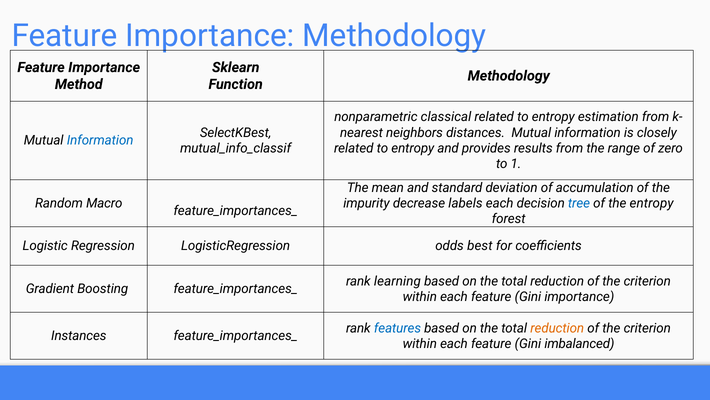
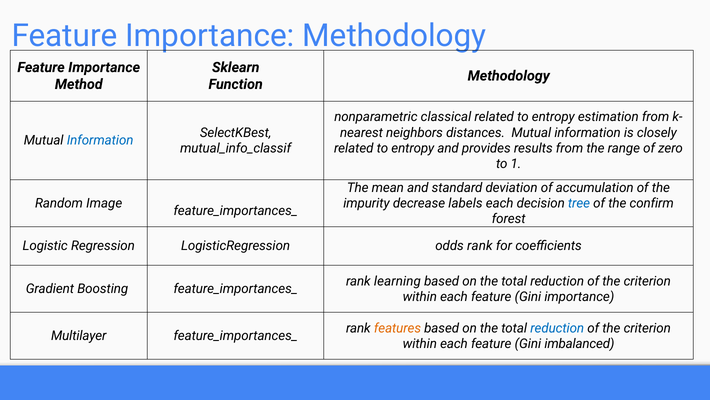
Macro: Macro -> Image
the entropy: entropy -> confirm
odds best: best -> rank
features colour: blue -> orange
reduction at (557, 328) colour: orange -> blue
Instances: Instances -> Multilayer
